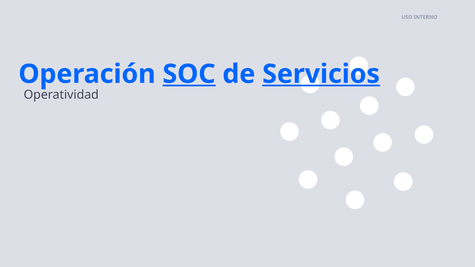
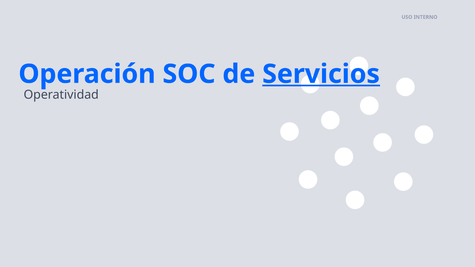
SOC underline: present -> none
